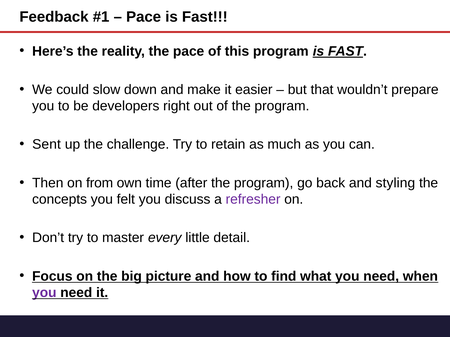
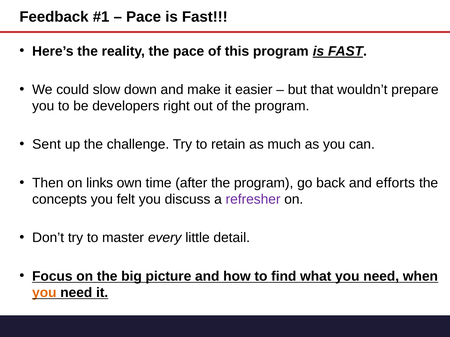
from: from -> links
styling: styling -> efforts
you at (44, 293) colour: purple -> orange
